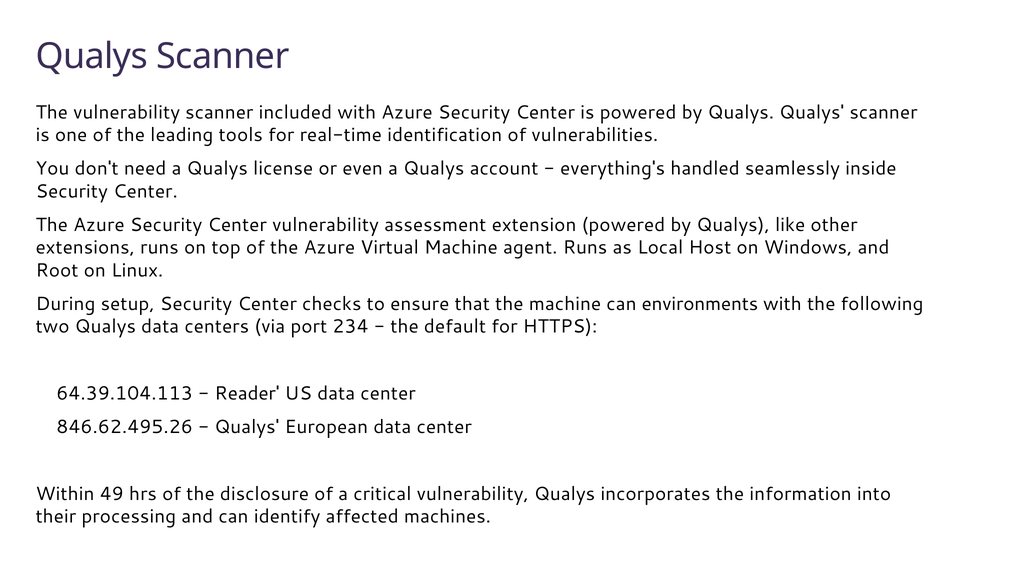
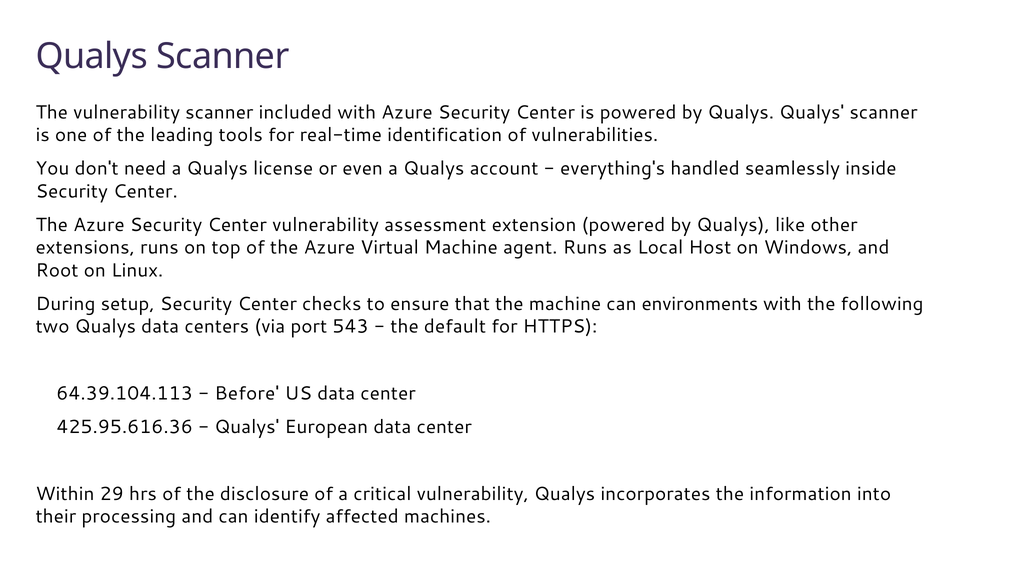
234: 234 -> 543
Reader: Reader -> Before
846.62.495.26: 846.62.495.26 -> 425.95.616.36
49: 49 -> 29
